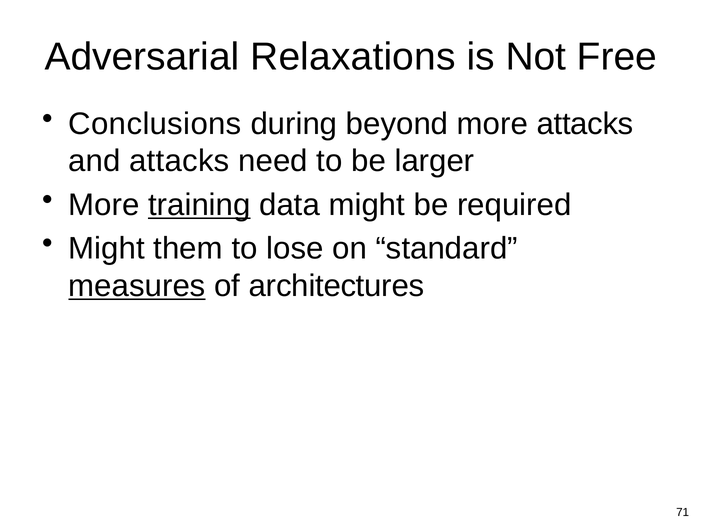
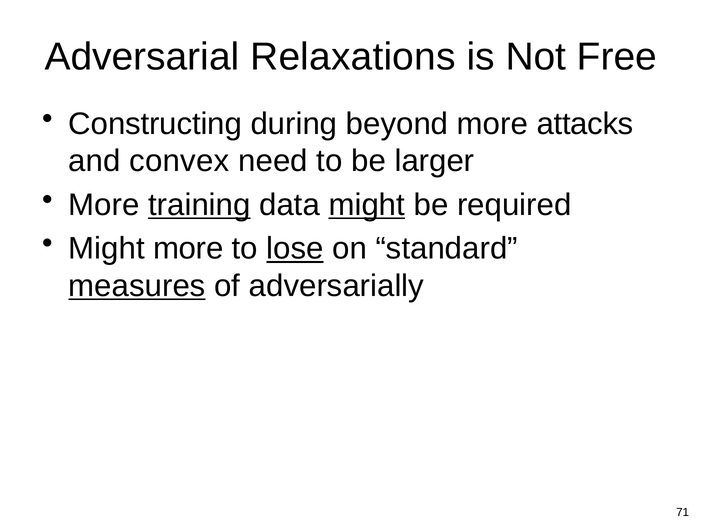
Conclusions: Conclusions -> Constructing
and attacks: attacks -> convex
might at (367, 205) underline: none -> present
Might them: them -> more
lose underline: none -> present
architectures: architectures -> adversarially
